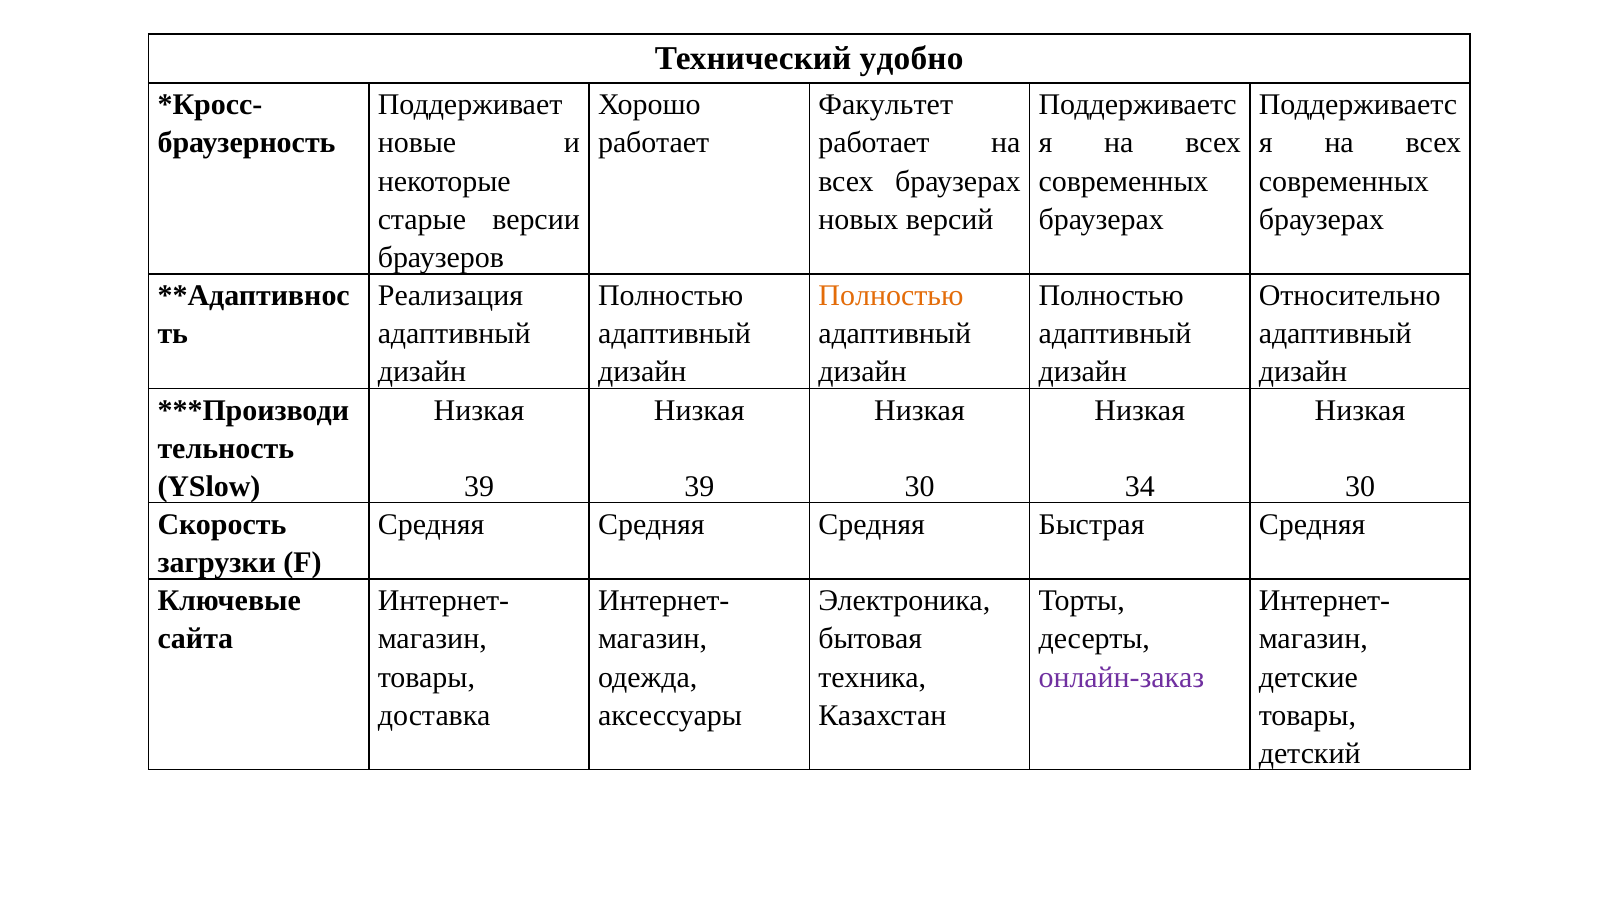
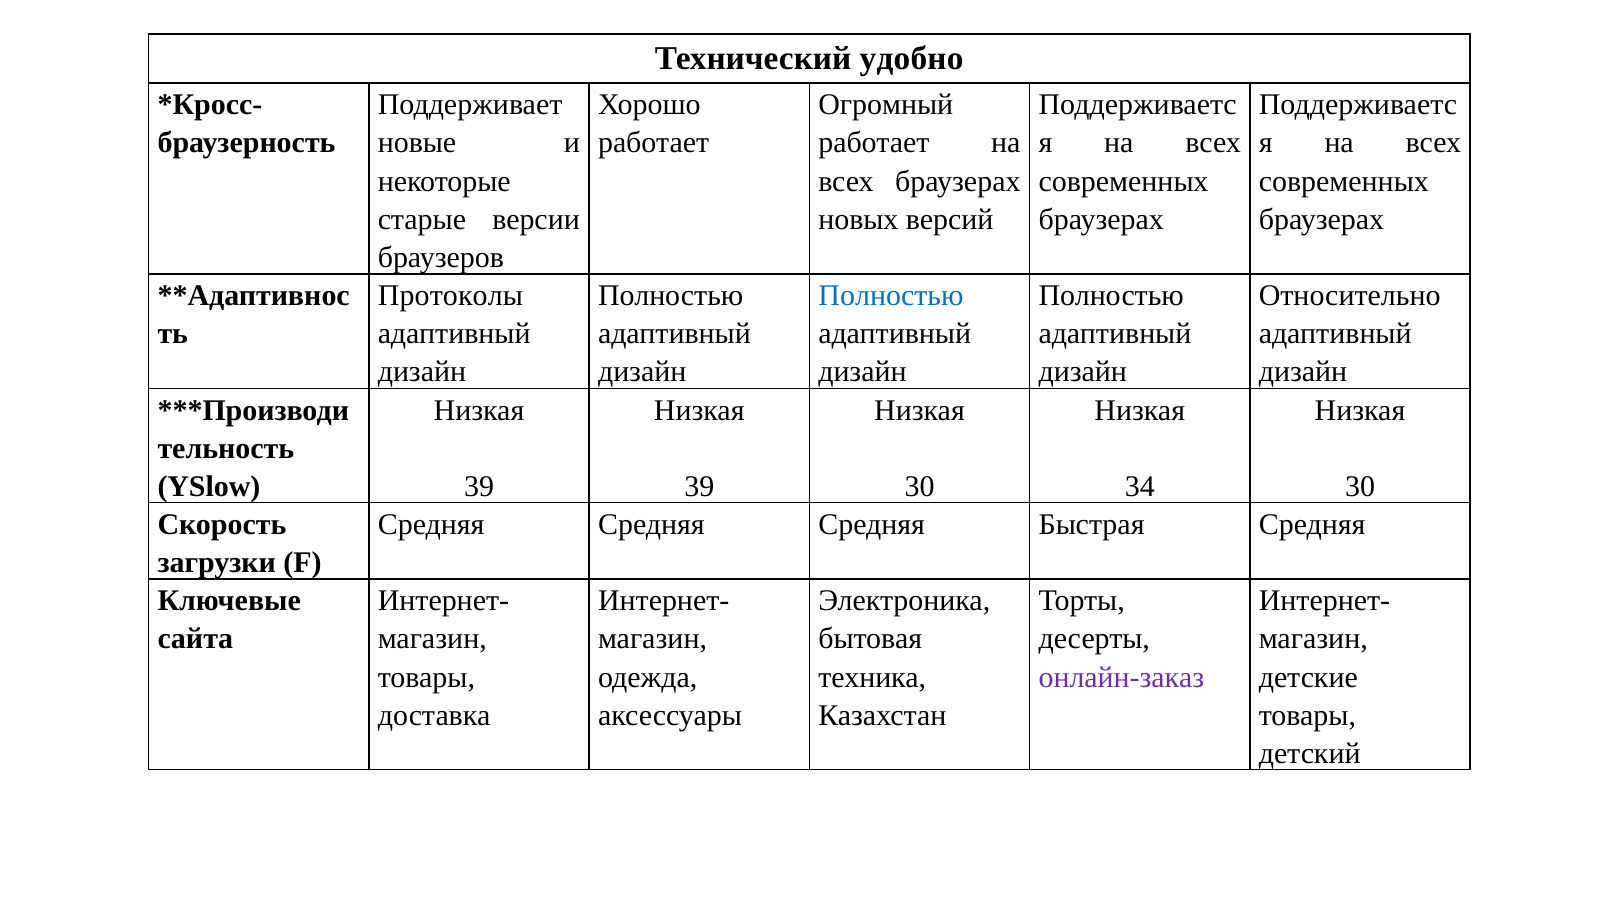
Факультет: Факультет -> Огромный
Реализация: Реализация -> Протоколы
Полностью at (891, 296) colour: orange -> blue
